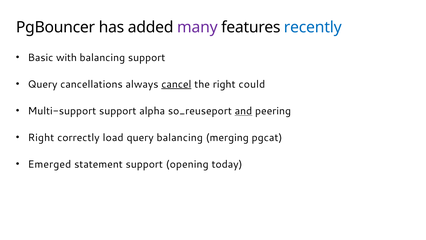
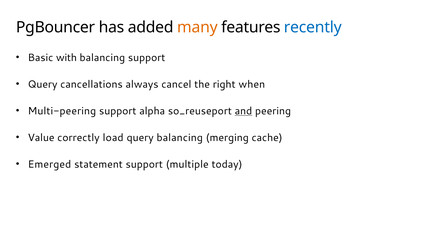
many colour: purple -> orange
cancel underline: present -> none
could: could -> when
Multi-support: Multi-support -> Multi-peering
Right at (41, 137): Right -> Value
pgcat: pgcat -> cache
opening: opening -> multiple
